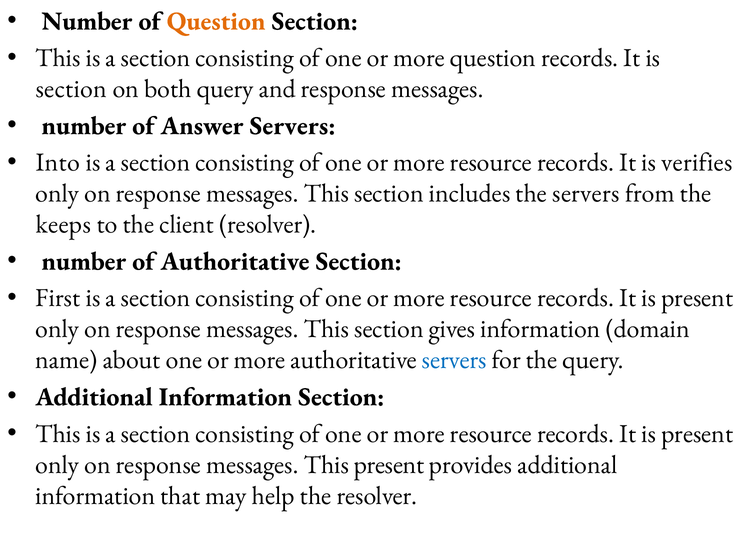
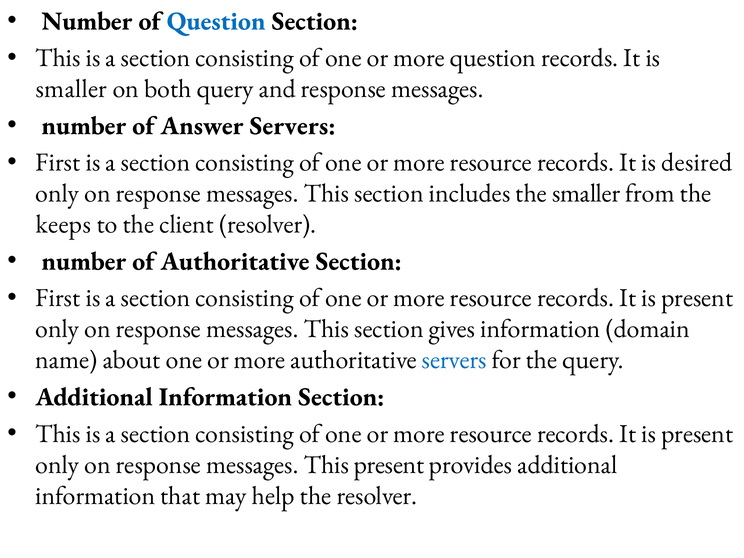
Question at (216, 21) colour: orange -> blue
section at (71, 89): section -> smaller
Into at (58, 162): Into -> First
verifies: verifies -> desired
the servers: servers -> smaller
